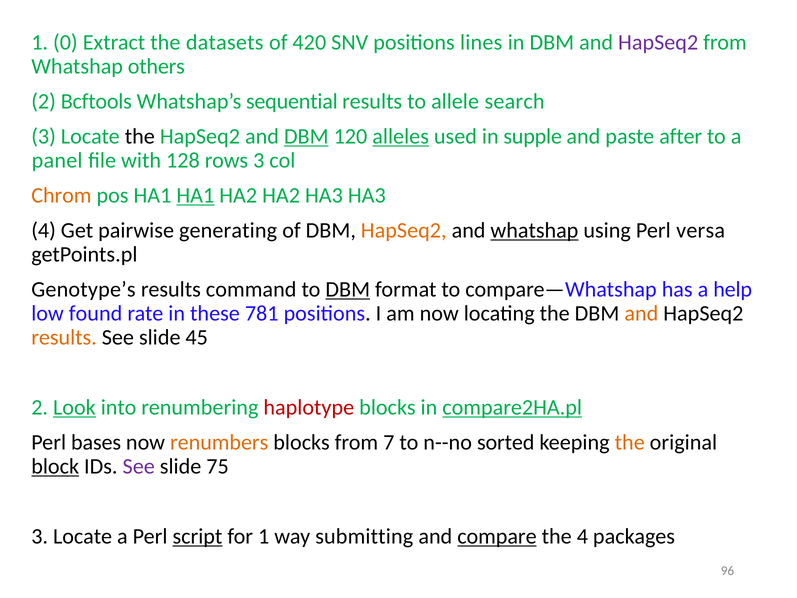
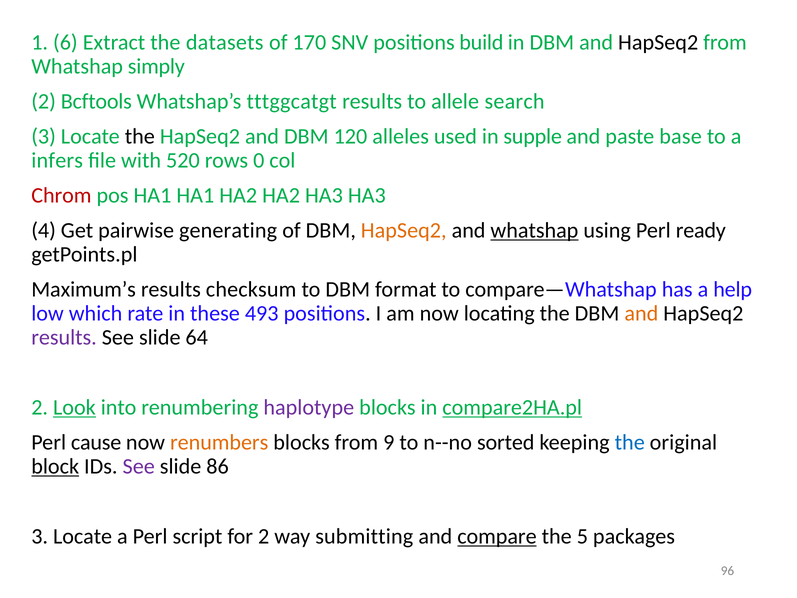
0: 0 -> 6
420: 420 -> 170
lines: lines -> build
HapSeq2 at (658, 42) colour: purple -> black
others: others -> simply
sequential: sequential -> tttggcatgt
DBM at (306, 136) underline: present -> none
alleles underline: present -> none
after: after -> base
panel: panel -> infers
128: 128 -> 520
rows 3: 3 -> 0
Chrom colour: orange -> red
HA1 at (195, 195) underline: present -> none
versa: versa -> ready
Genotype’s: Genotype’s -> Maximum’s
command: command -> checksum
DBM at (348, 289) underline: present -> none
found: found -> which
781: 781 -> 493
results at (64, 337) colour: orange -> purple
45: 45 -> 64
haplotype colour: red -> purple
bases: bases -> cause
7: 7 -> 9
the at (630, 442) colour: orange -> blue
75: 75 -> 86
script underline: present -> none
for 1: 1 -> 2
the 4: 4 -> 5
